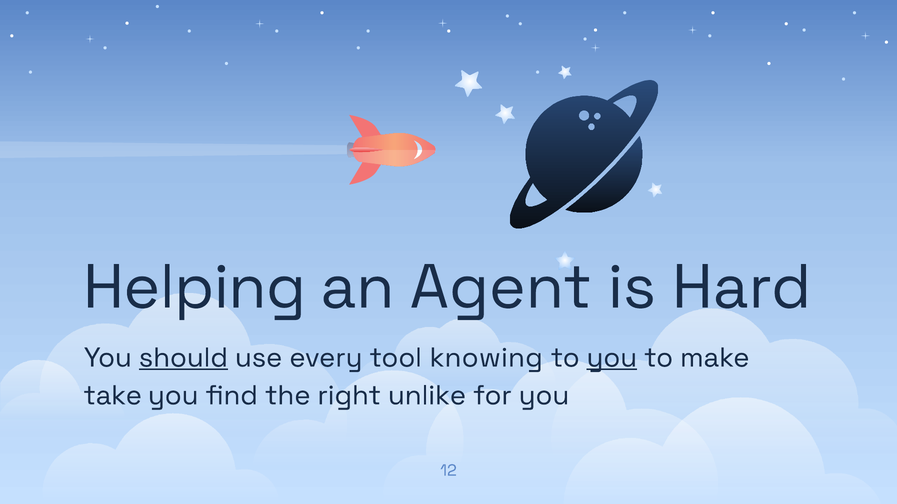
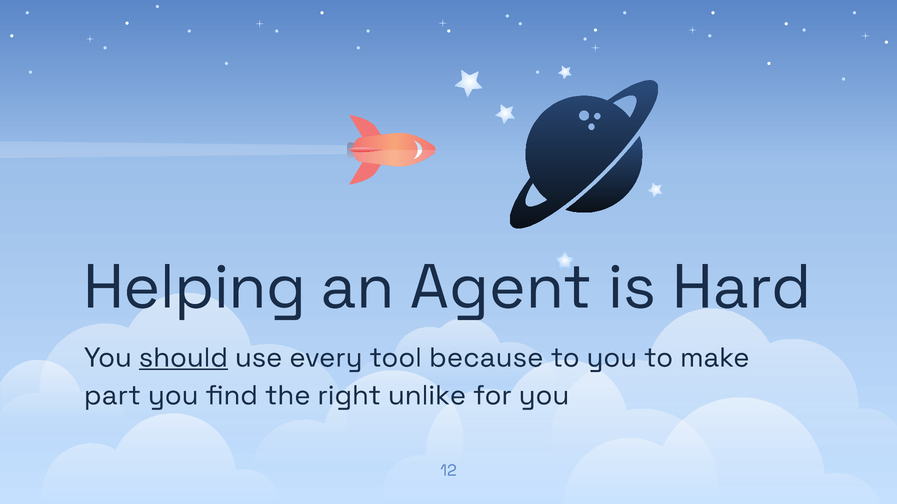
knowing: knowing -> because
you at (612, 358) underline: present -> none
take: take -> part
